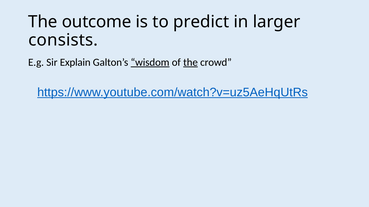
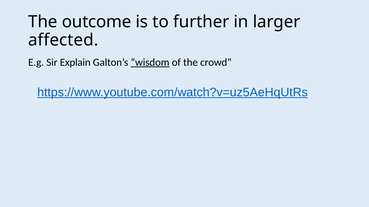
predict: predict -> further
consists: consists -> affected
the at (191, 62) underline: present -> none
